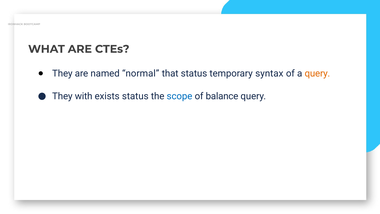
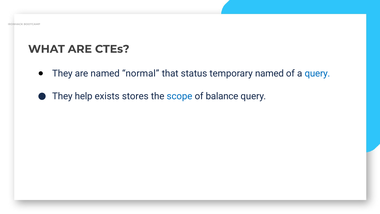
temporary syntax: syntax -> named
query at (317, 73) colour: orange -> blue
with: with -> help
exists status: status -> stores
